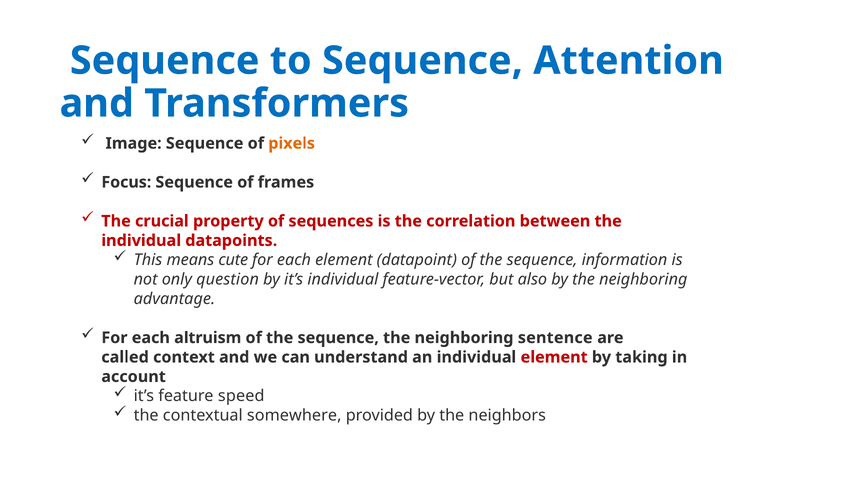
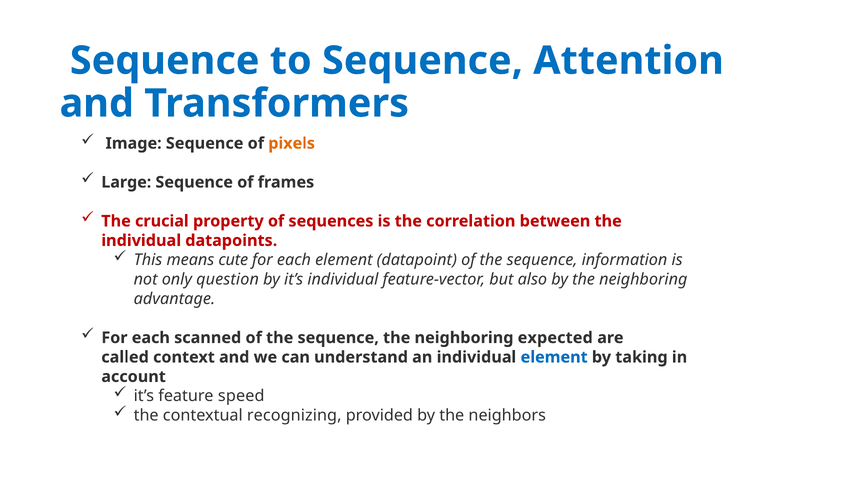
Focus: Focus -> Large
altruism: altruism -> scanned
sentence: sentence -> expected
element at (554, 357) colour: red -> blue
somewhere: somewhere -> recognizing
